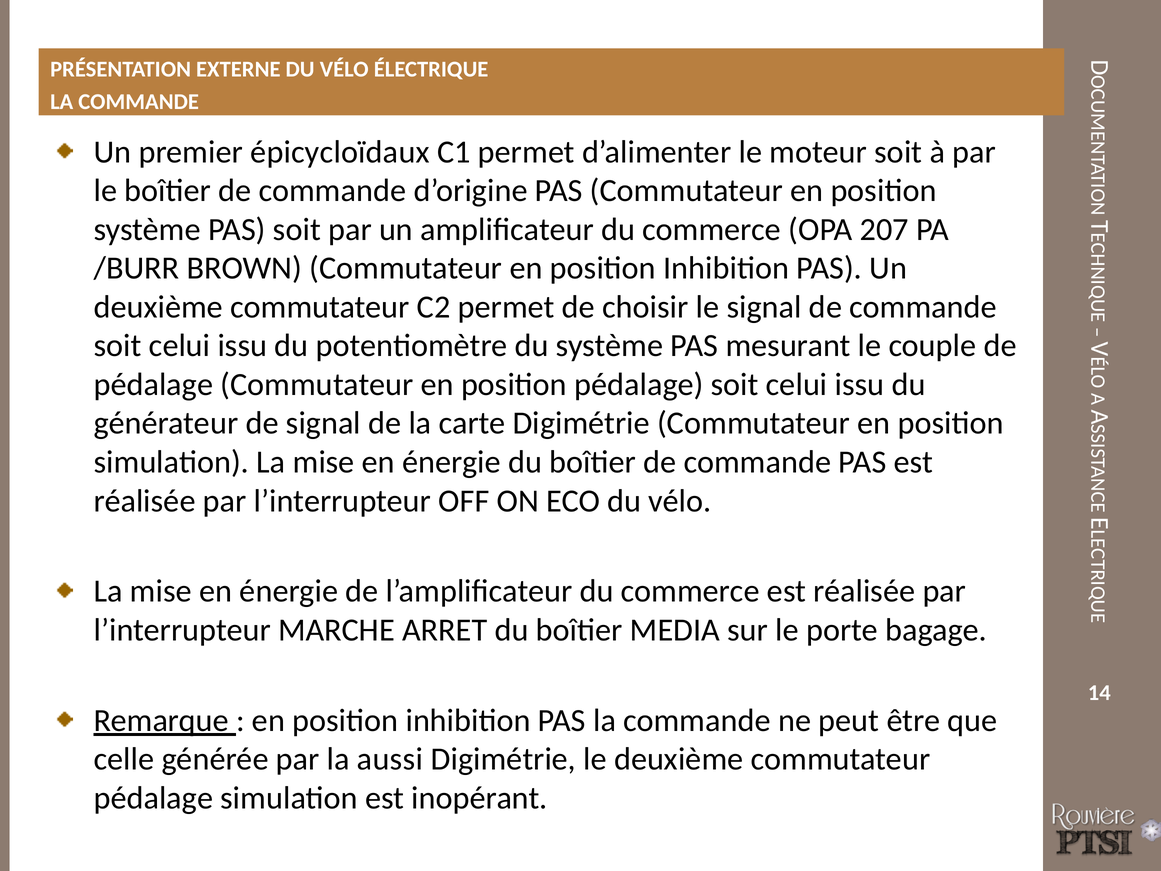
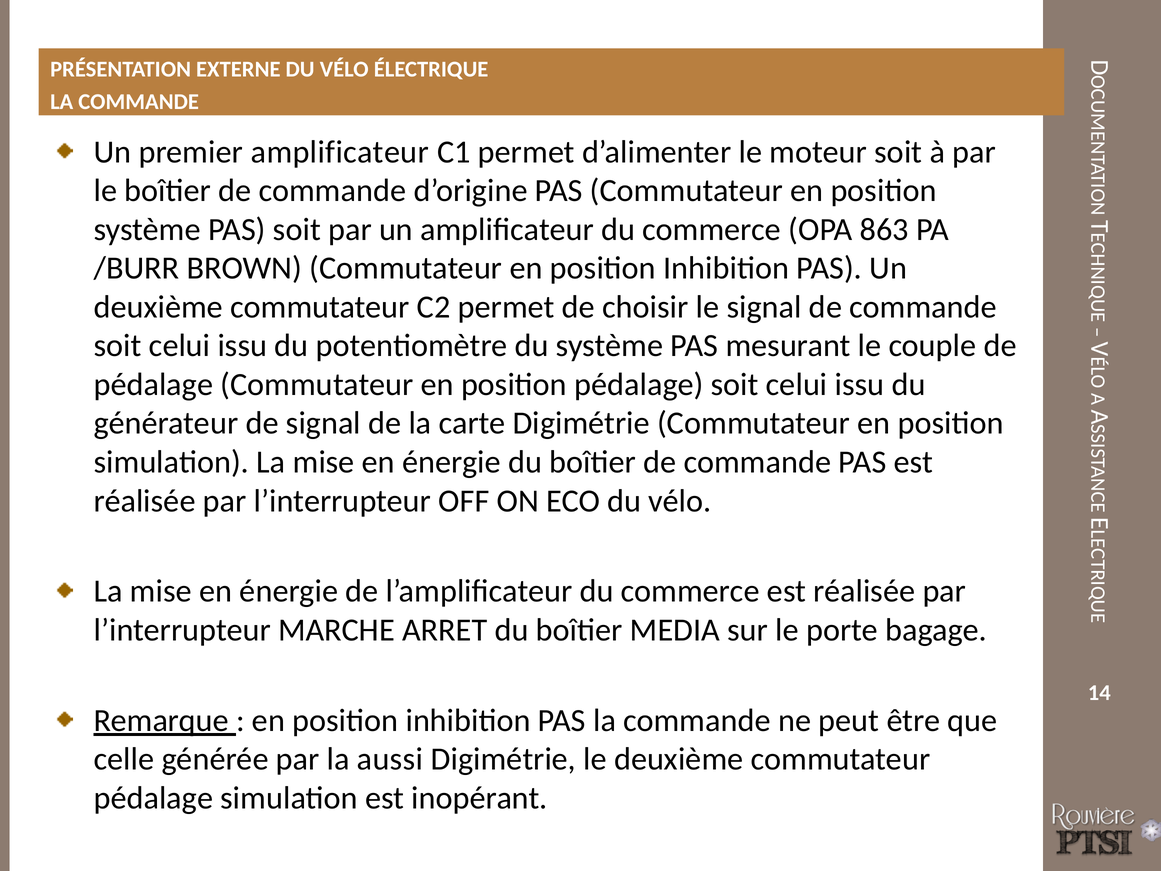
premier épicycloïdaux: épicycloïdaux -> amplificateur
207: 207 -> 863
